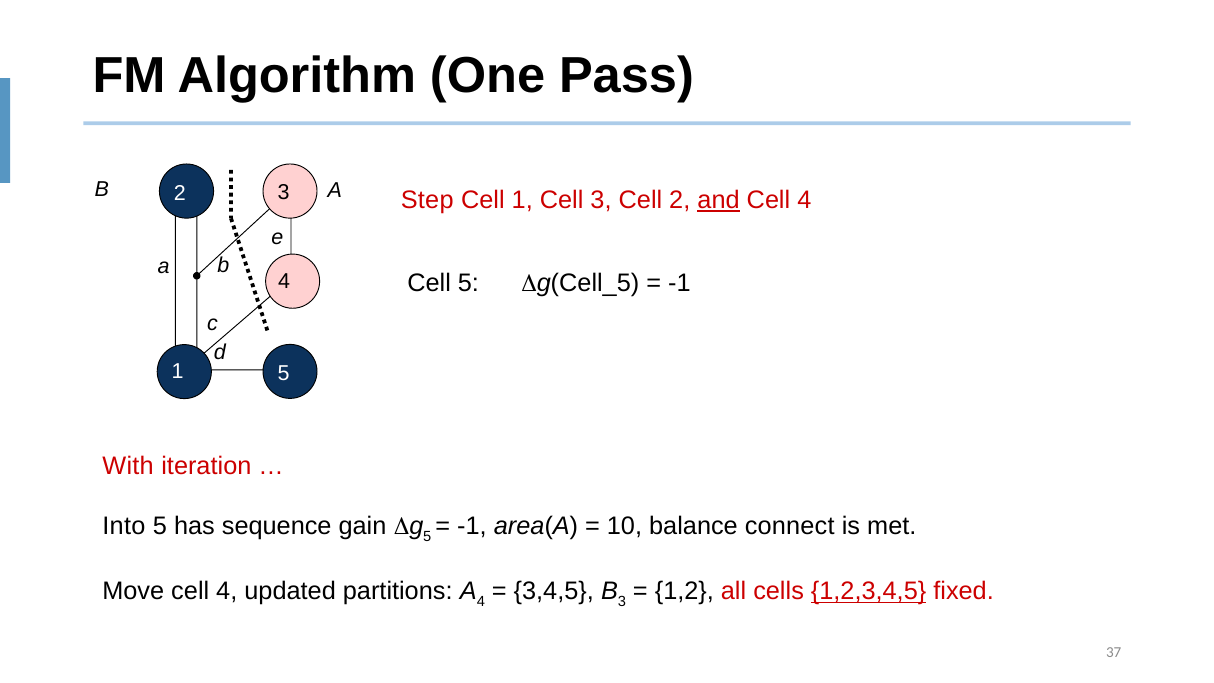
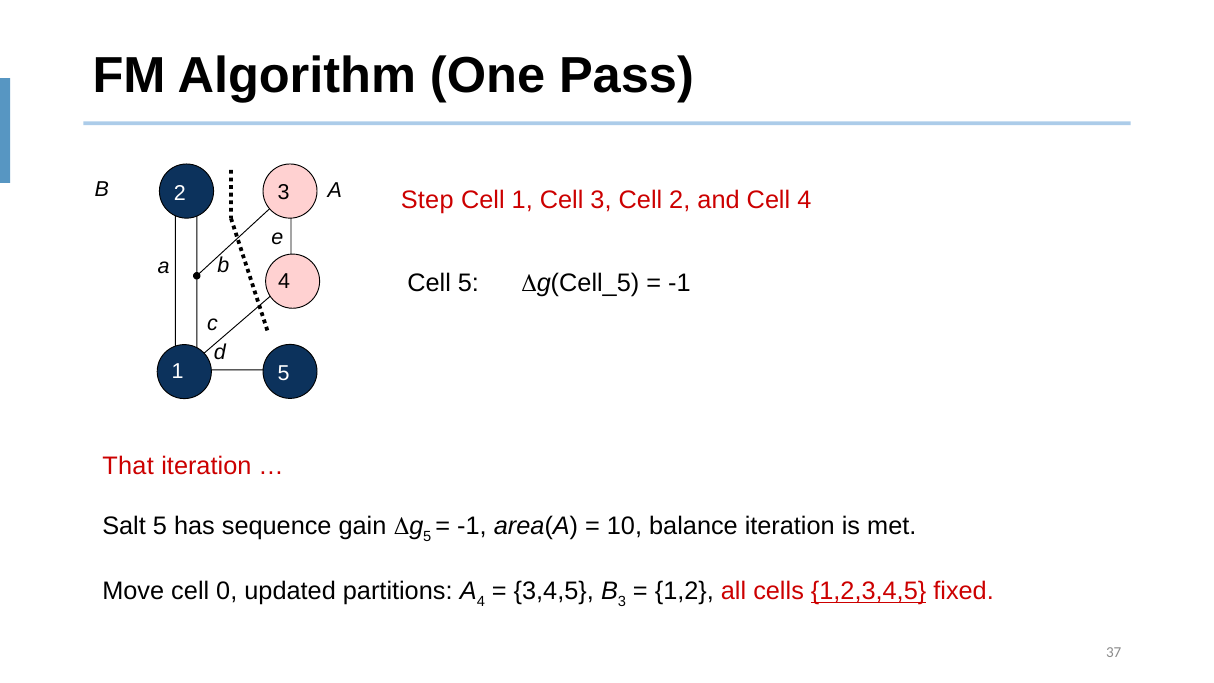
and underline: present -> none
With: With -> That
Into: Into -> Salt
balance connect: connect -> iteration
Move cell 4: 4 -> 0
